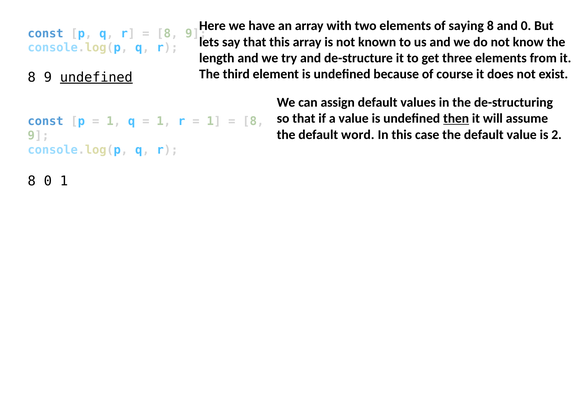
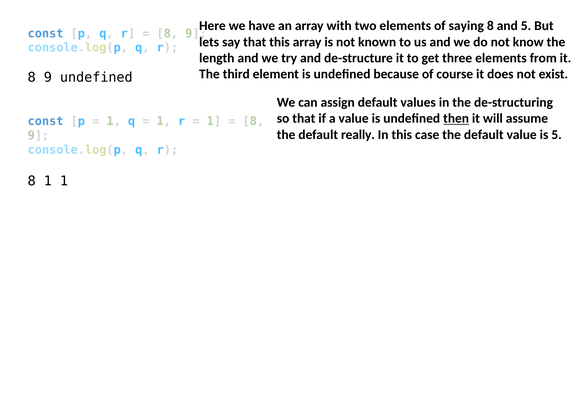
and 0: 0 -> 5
undefined at (96, 77) underline: present -> none
word: word -> really
is 2: 2 -> 5
8 0: 0 -> 1
